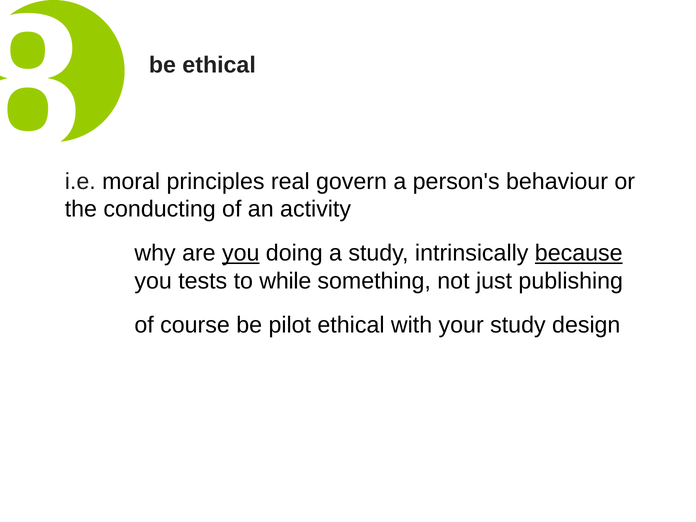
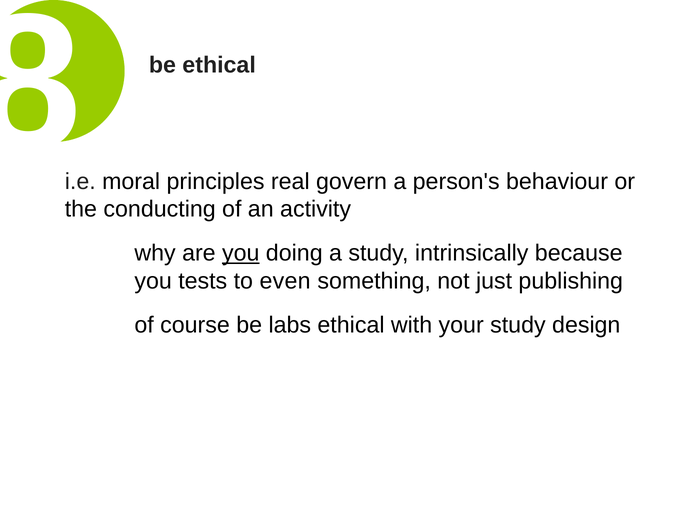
because underline: present -> none
while: while -> even
pilot: pilot -> labs
